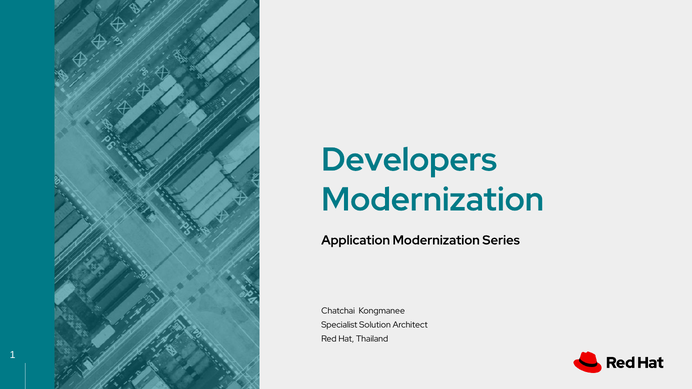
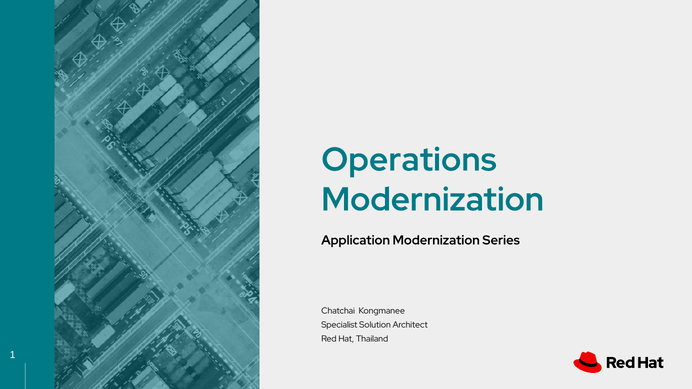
Developers: Developers -> Operations
